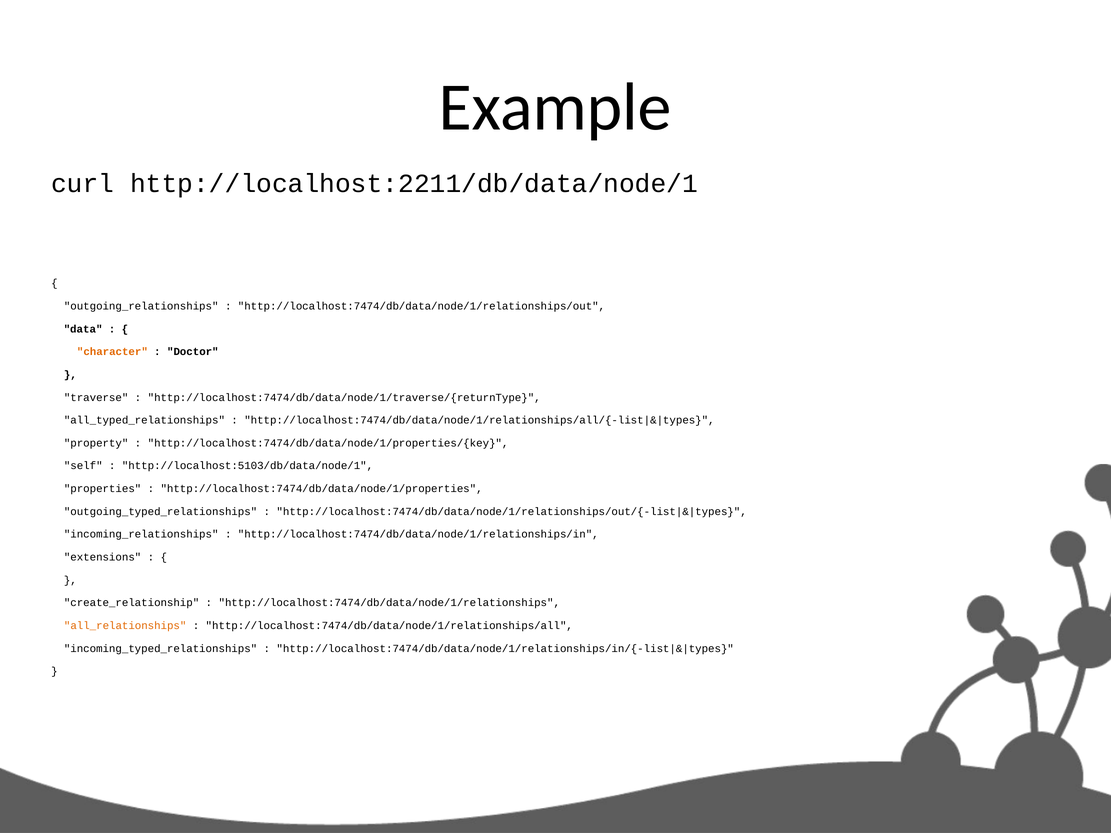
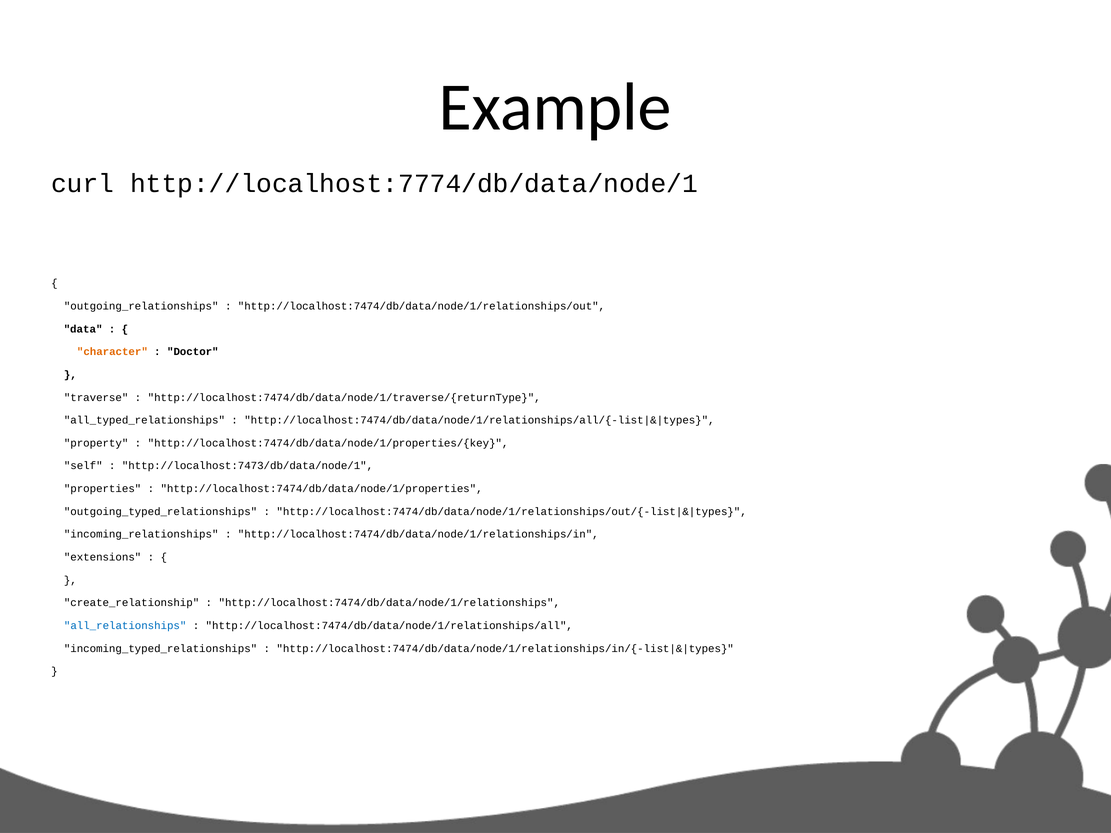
http://localhost:2211/db/data/node/1: http://localhost:2211/db/data/node/1 -> http://localhost:7774/db/data/node/1
http://localhost:5103/db/data/node/1: http://localhost:5103/db/data/node/1 -> http://localhost:7473/db/data/node/1
all_relationships colour: orange -> blue
